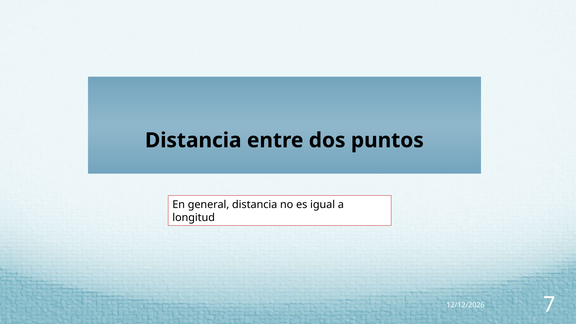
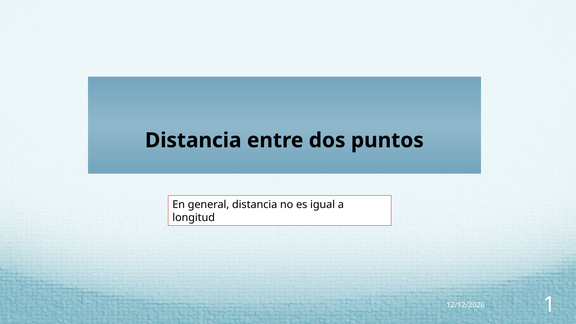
7: 7 -> 1
